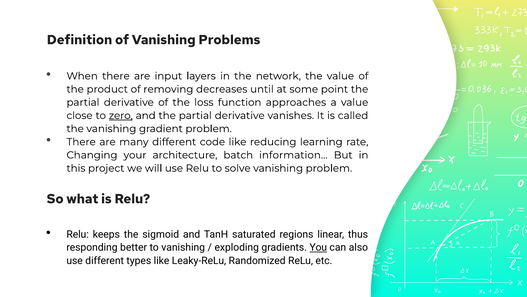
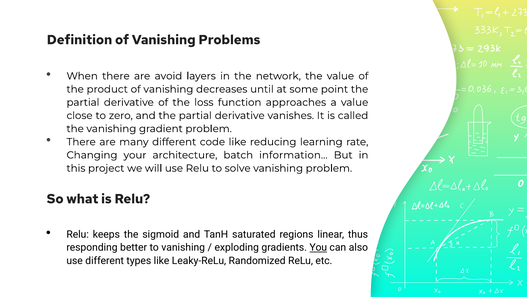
input: input -> avoid
product of removing: removing -> vanishing
zero underline: present -> none
